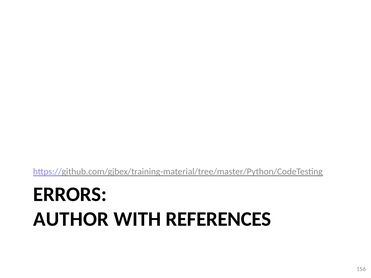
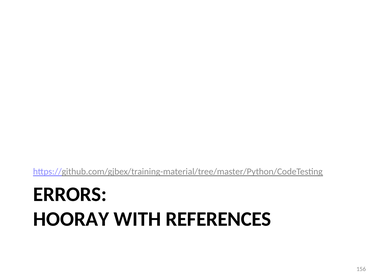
AUTHOR: AUTHOR -> HOORAY
